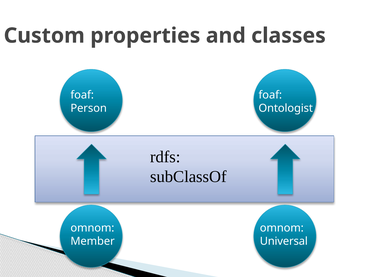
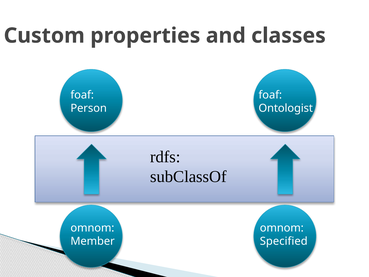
Universal: Universal -> Specified
